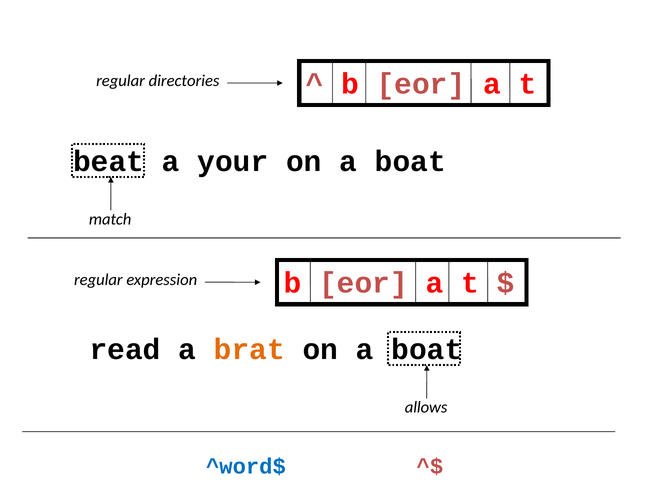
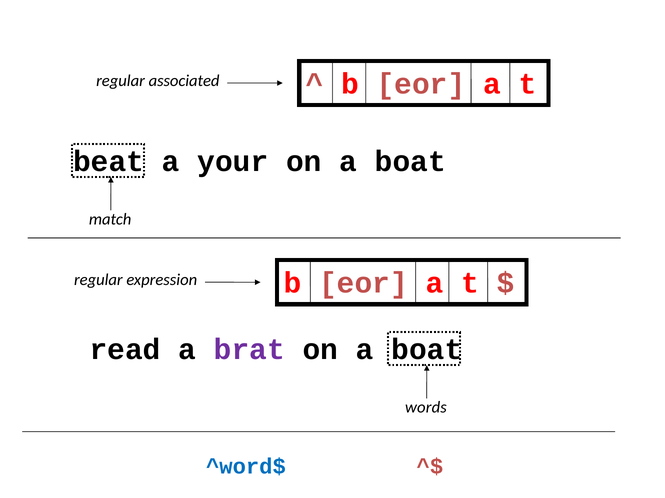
directories: directories -> associated
brat colour: orange -> purple
allows: allows -> words
